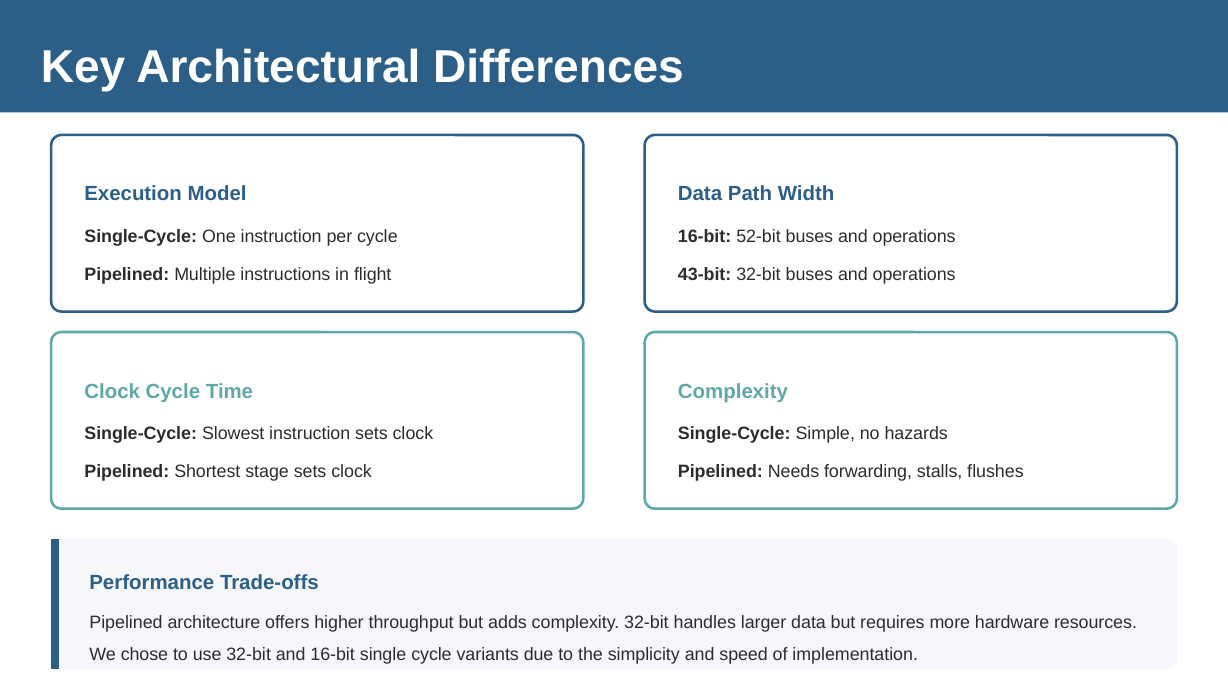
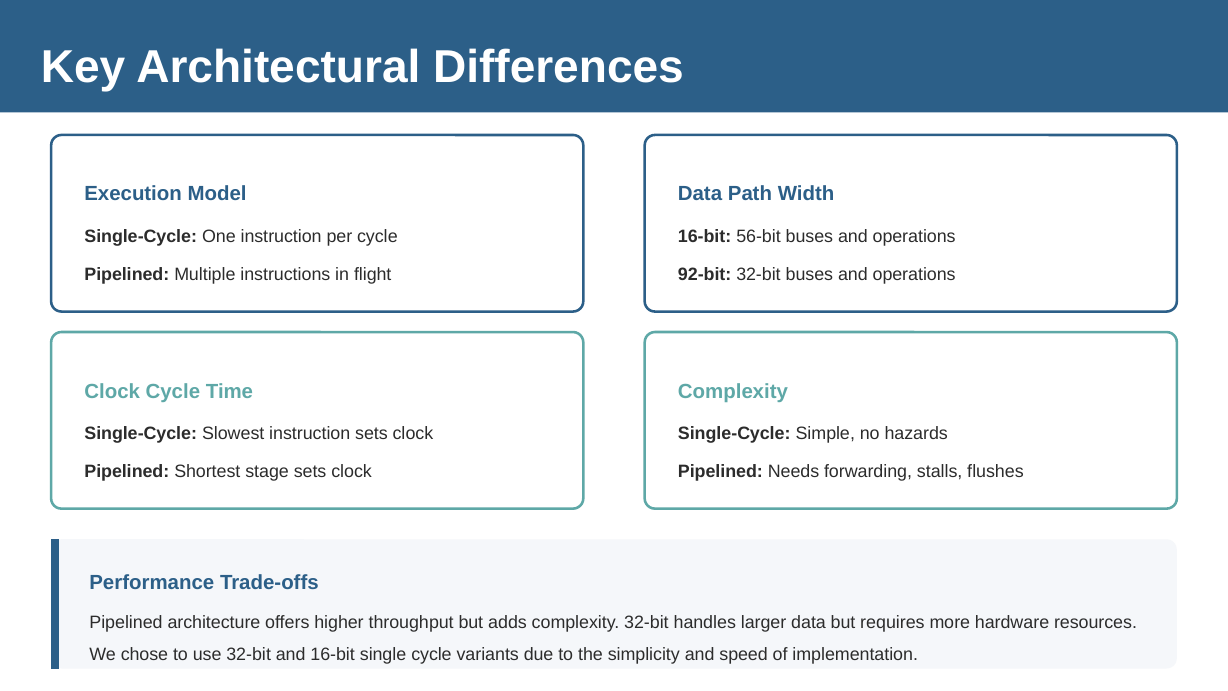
52-bit: 52-bit -> 56-bit
43-bit: 43-bit -> 92-bit
